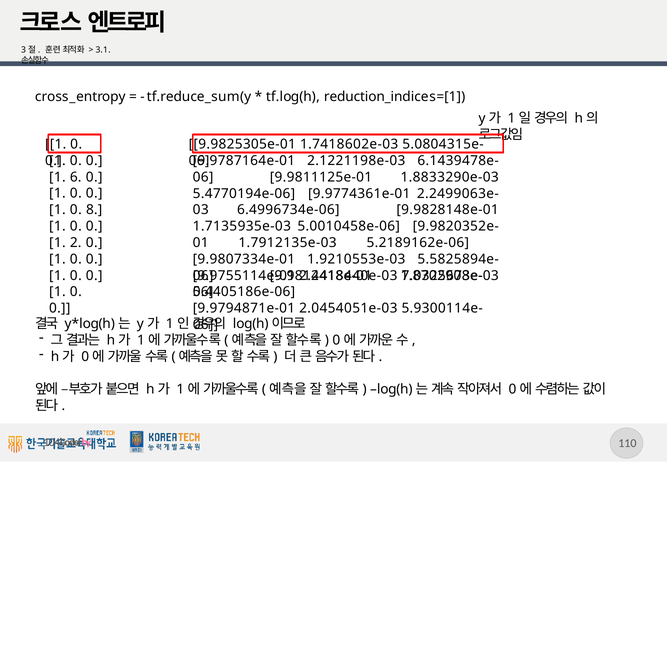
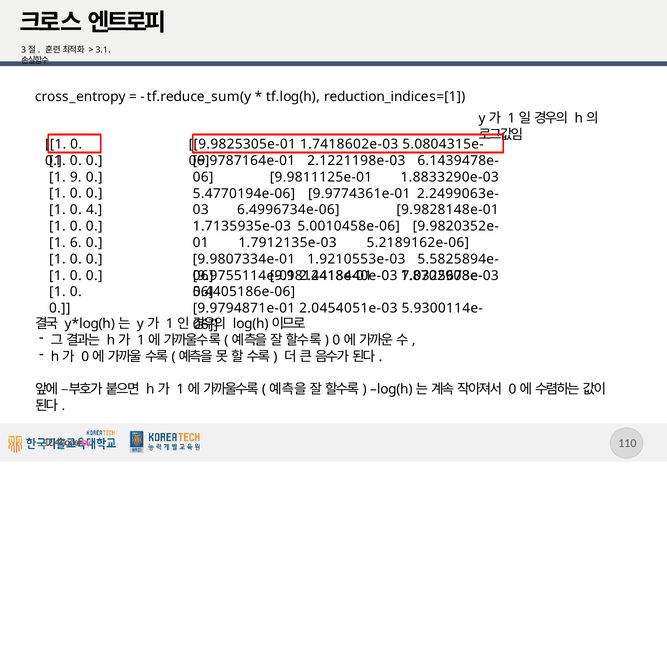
6: 6 -> 9
8: 8 -> 4
2: 2 -> 6
